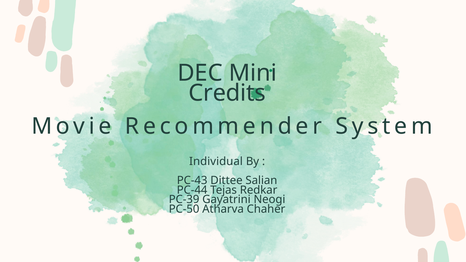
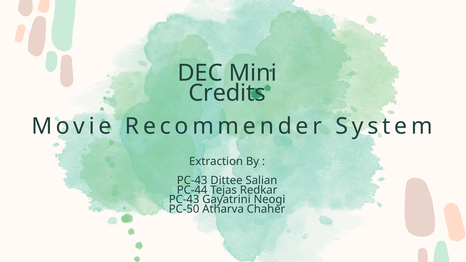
Individual: Individual -> Extraction
PC-39 at (184, 200): PC-39 -> PC-43
